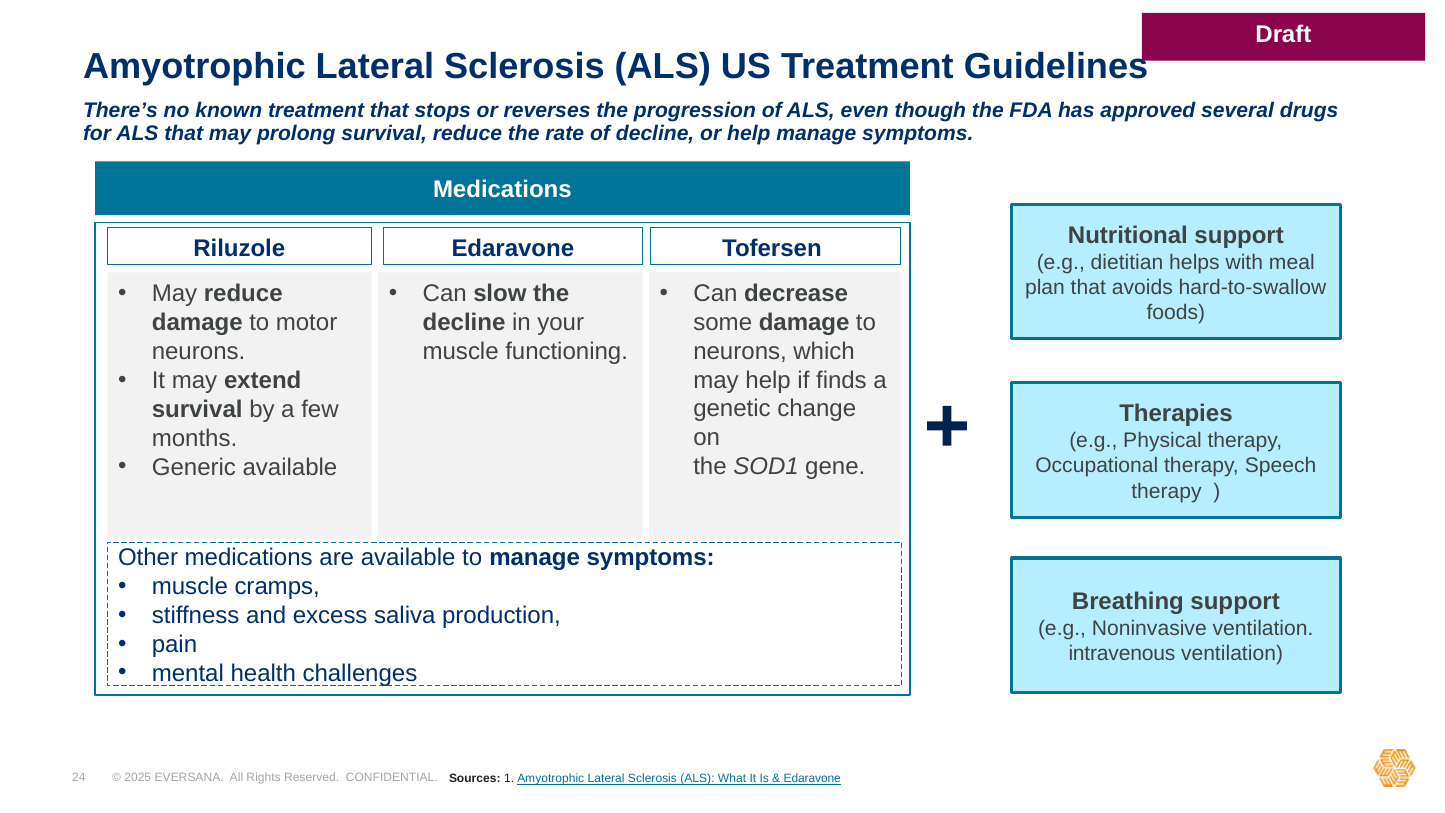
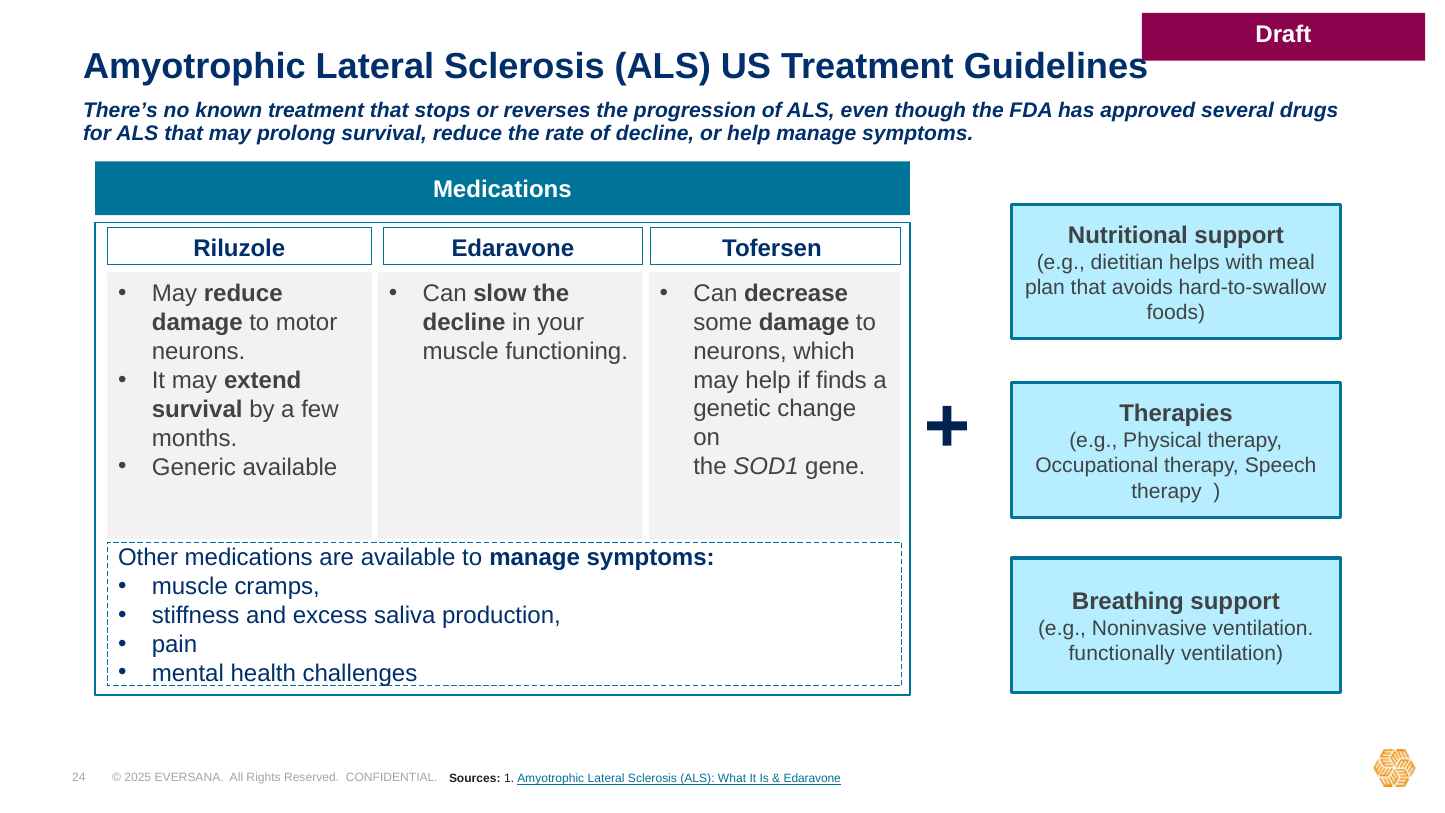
intravenous: intravenous -> functionally
